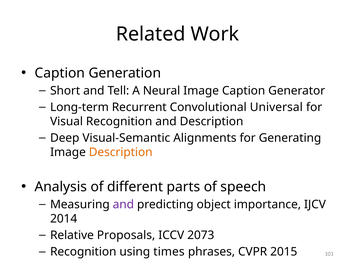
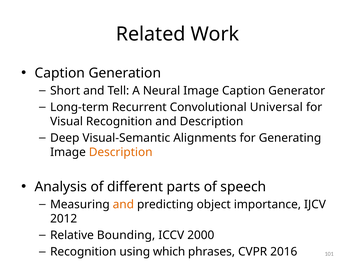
and at (123, 205) colour: purple -> orange
2014: 2014 -> 2012
Proposals: Proposals -> Bounding
2073: 2073 -> 2000
times: times -> which
2015: 2015 -> 2016
